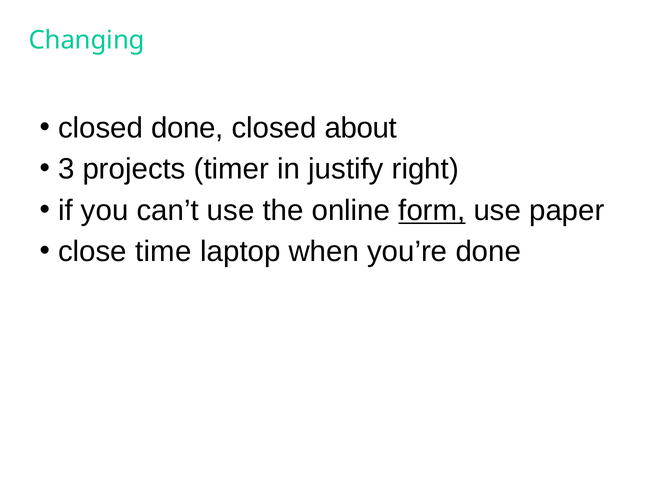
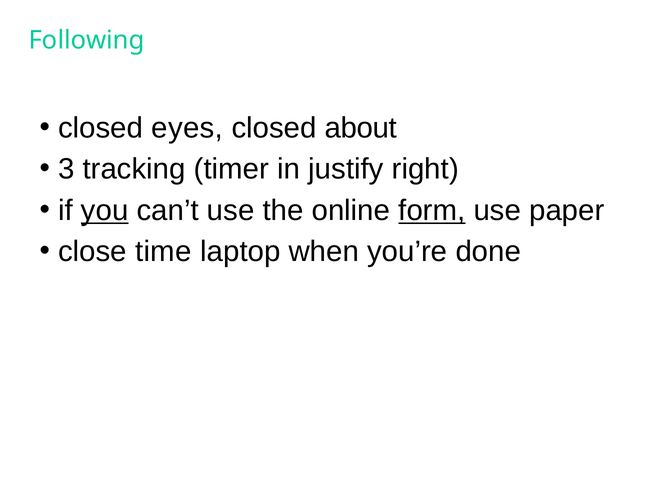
Changing: Changing -> Following
closed done: done -> eyes
projects: projects -> tracking
you underline: none -> present
